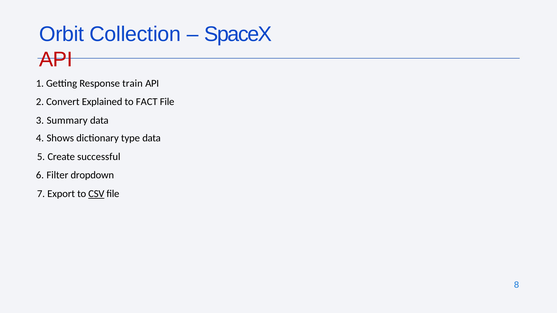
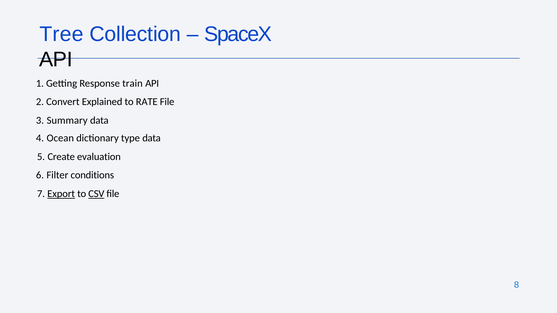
Orbit: Orbit -> Tree
API at (56, 60) colour: red -> black
FACT: FACT -> RATE
Shows: Shows -> Ocean
successful: successful -> evaluation
dropdown: dropdown -> conditions
Export underline: none -> present
